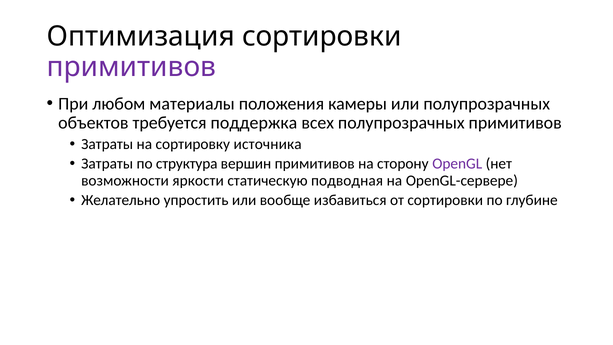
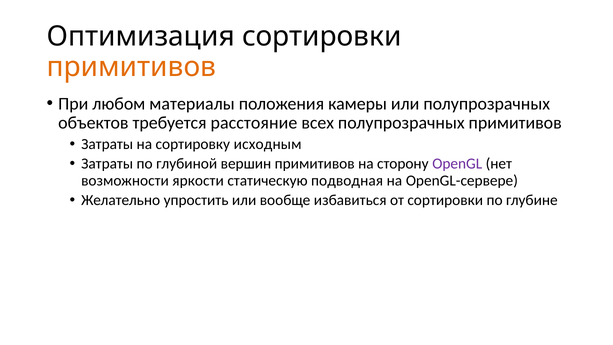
примитивов at (131, 67) colour: purple -> orange
поддержка: поддержка -> расстояние
источника: источника -> исходным
структура: структура -> глубиной
